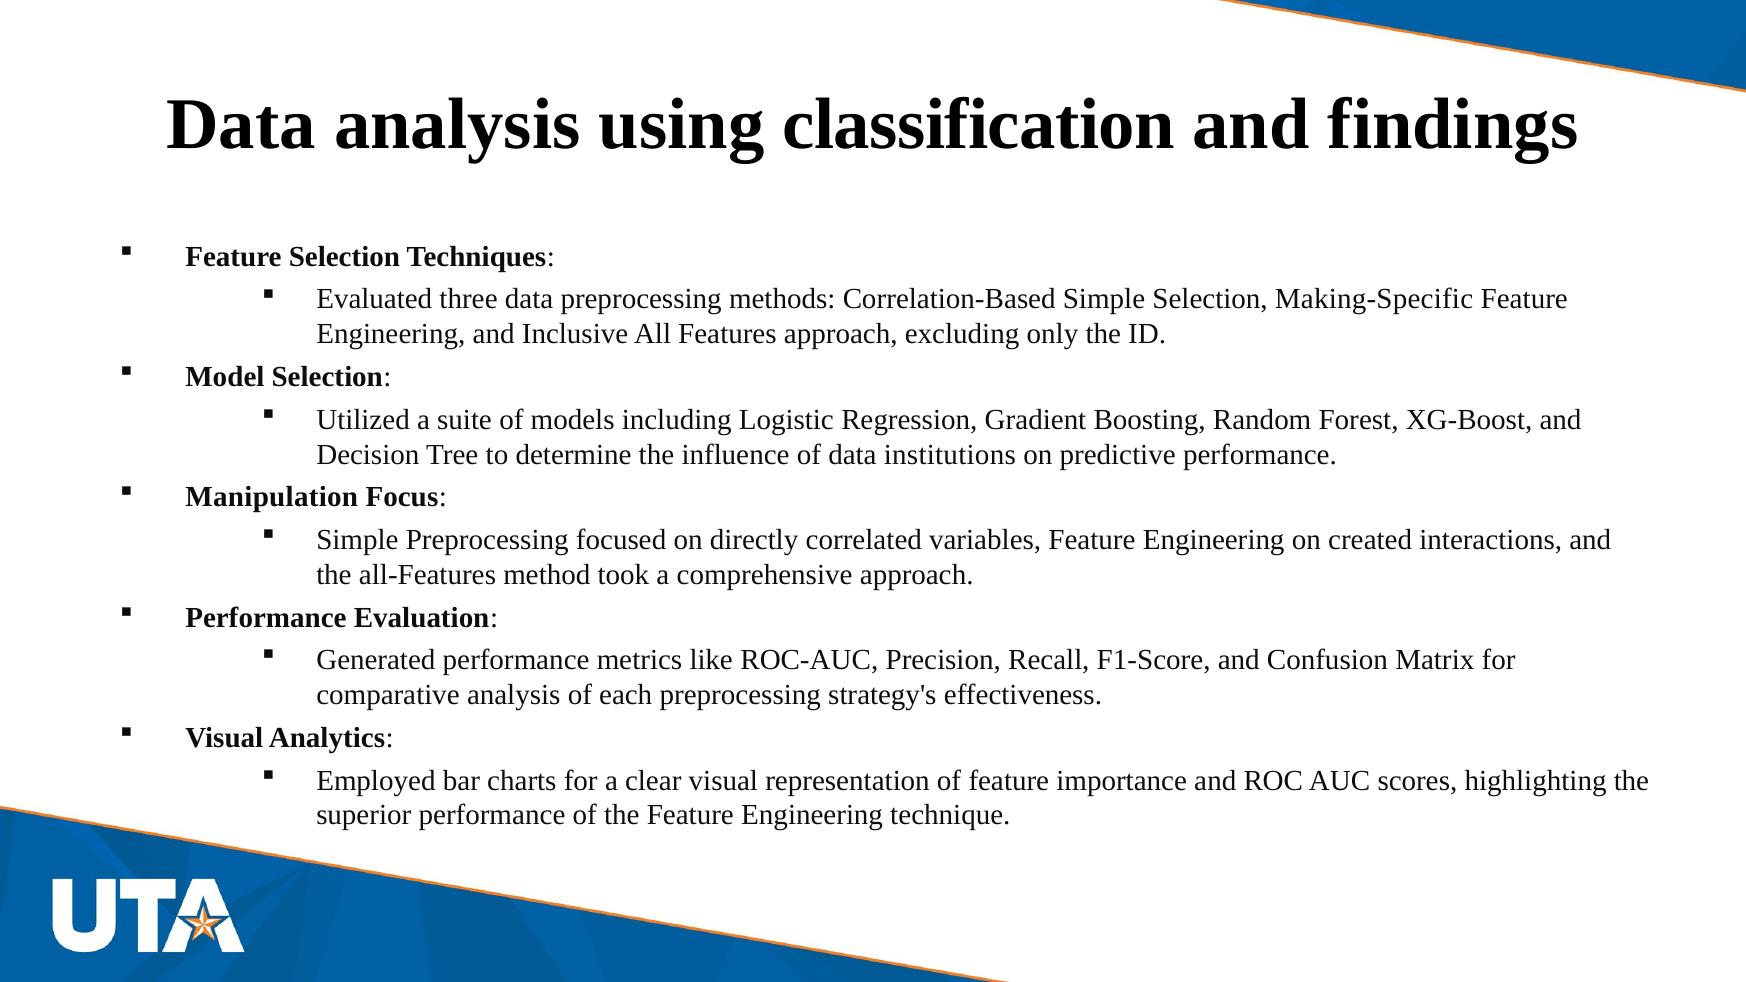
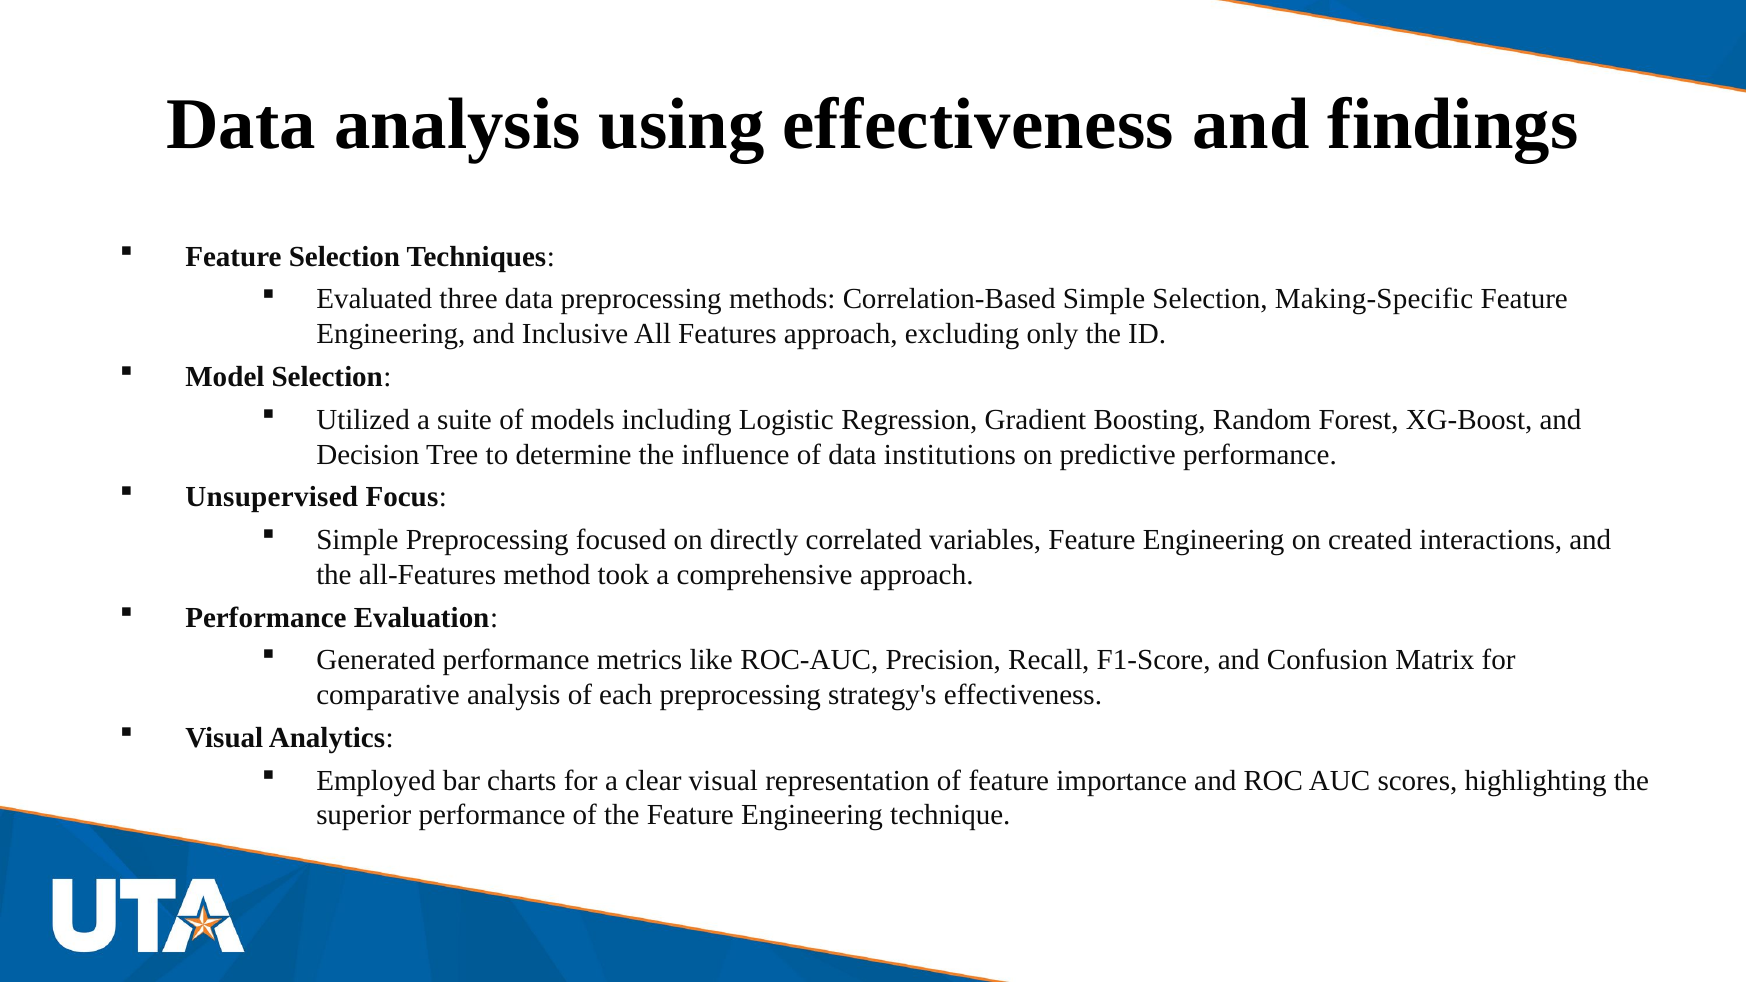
using classification: classification -> effectiveness
Manipulation: Manipulation -> Unsupervised
